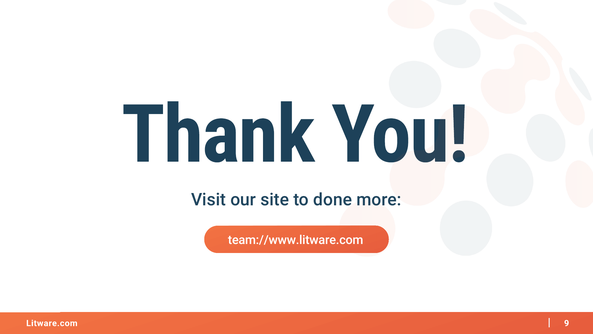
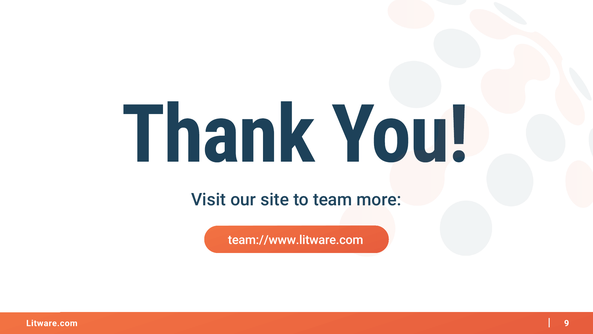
done: done -> team
